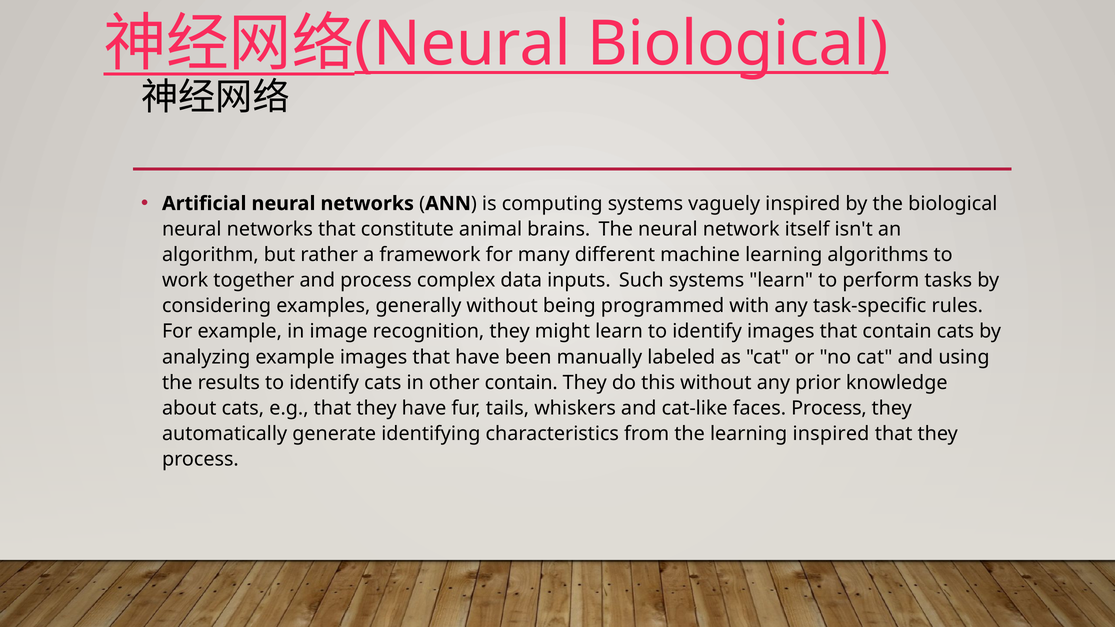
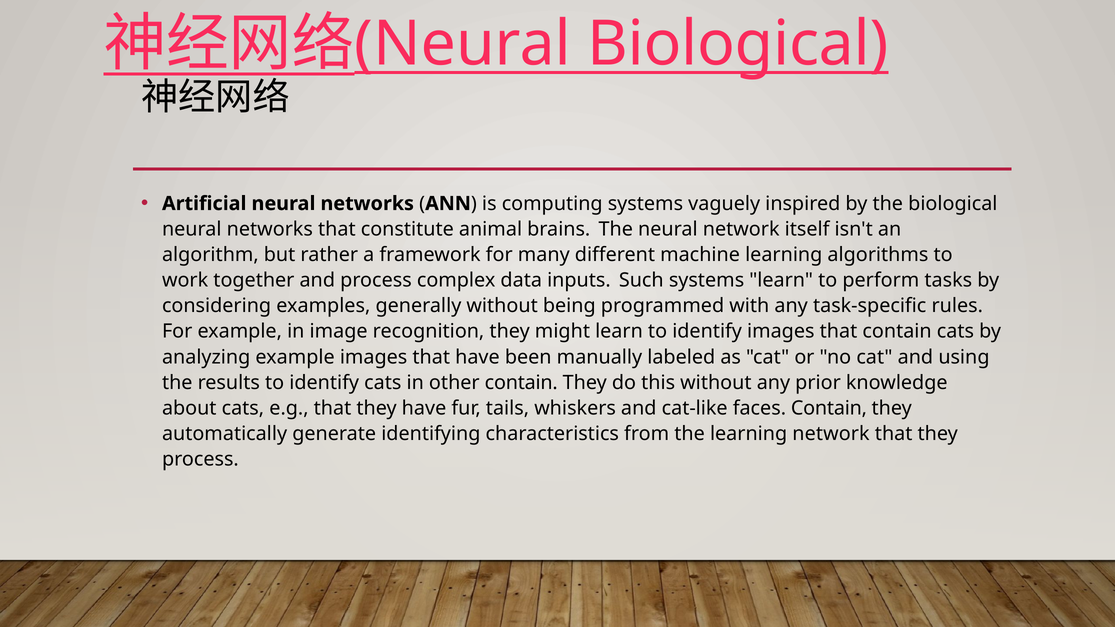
faces Process: Process -> Contain
learning inspired: inspired -> network
